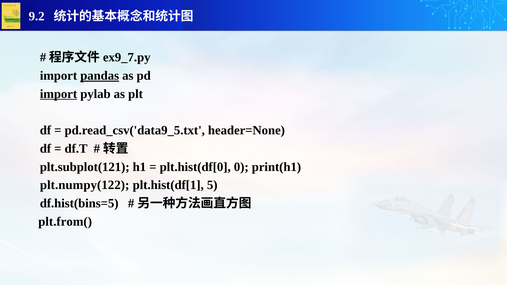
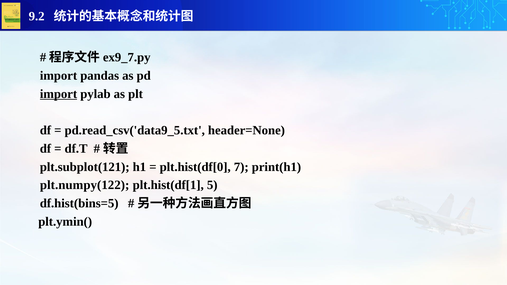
pandas underline: present -> none
0: 0 -> 7
plt.from(: plt.from( -> plt.ymin(
